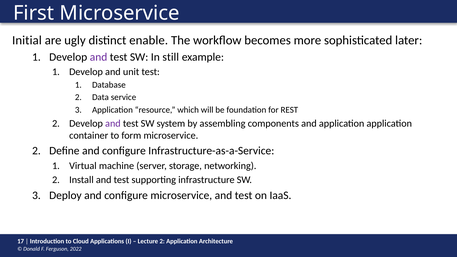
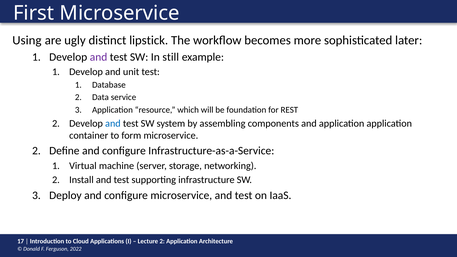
Initial: Initial -> Using
enable: enable -> lipstick
and at (113, 123) colour: purple -> blue
